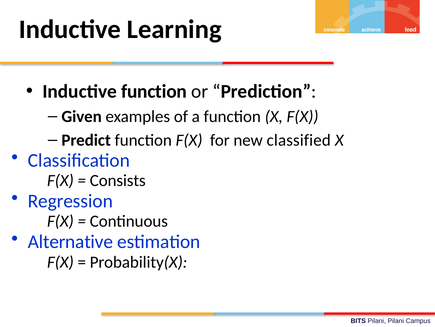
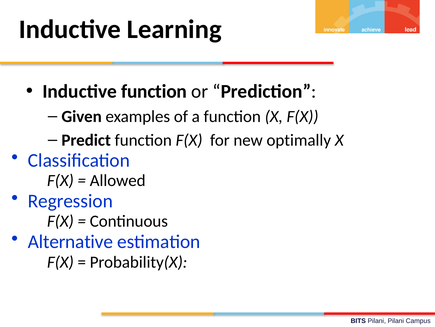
classified: classified -> optimally
Consists: Consists -> Allowed
